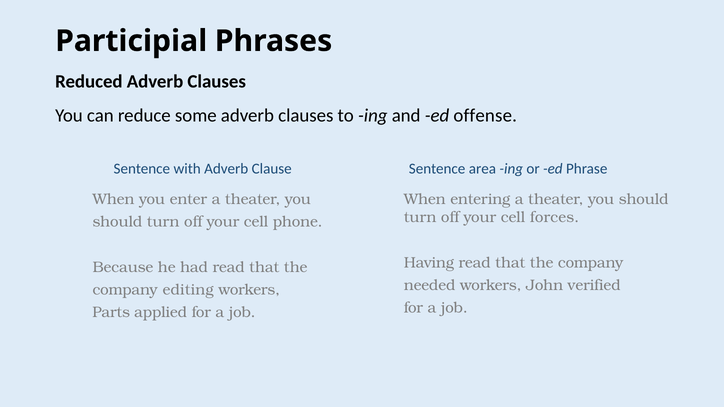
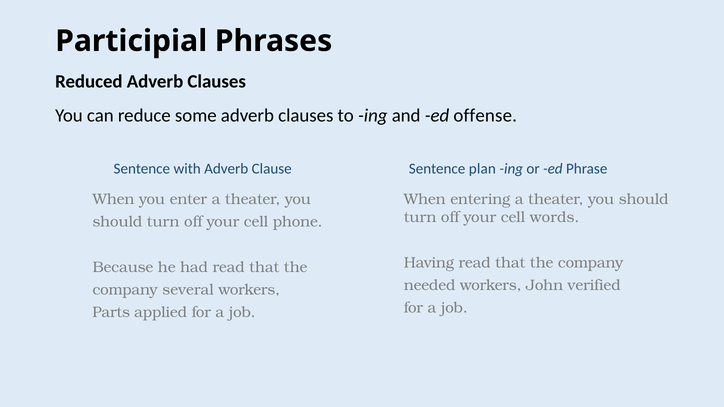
area: area -> plan
forces: forces -> words
editing: editing -> several
